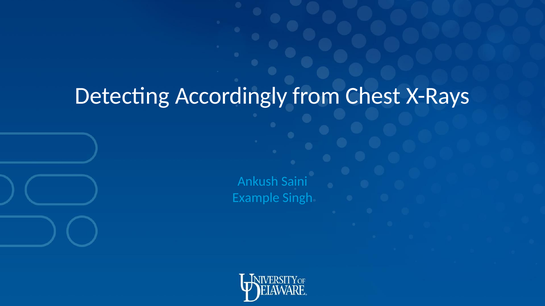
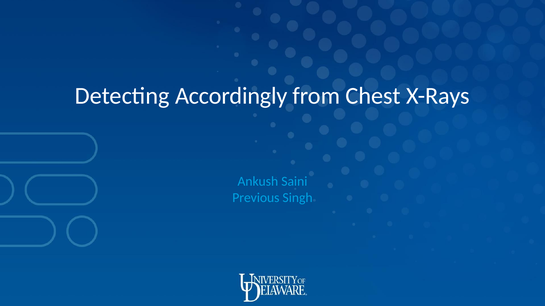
Example: Example -> Previous
